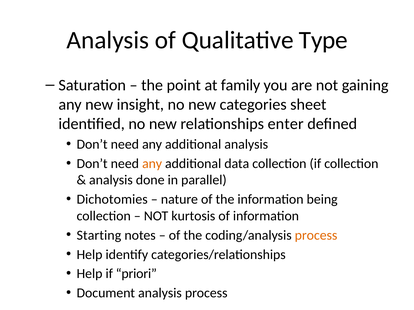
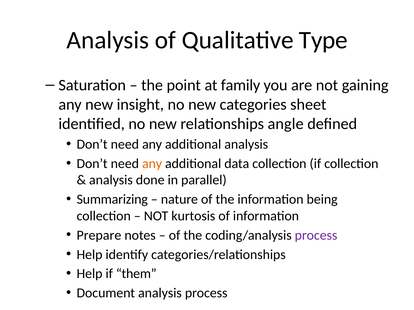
enter: enter -> angle
Dichotomies: Dichotomies -> Summarizing
Starting: Starting -> Prepare
process at (316, 236) colour: orange -> purple
priori: priori -> them
